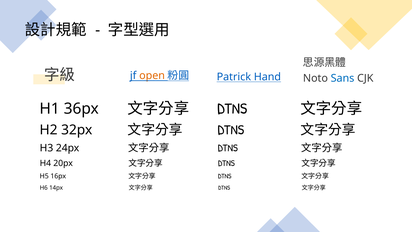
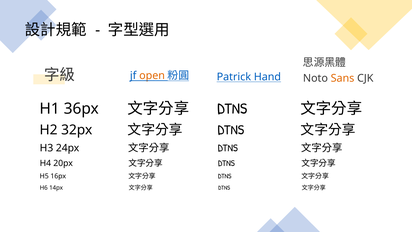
Sans colour: blue -> orange
